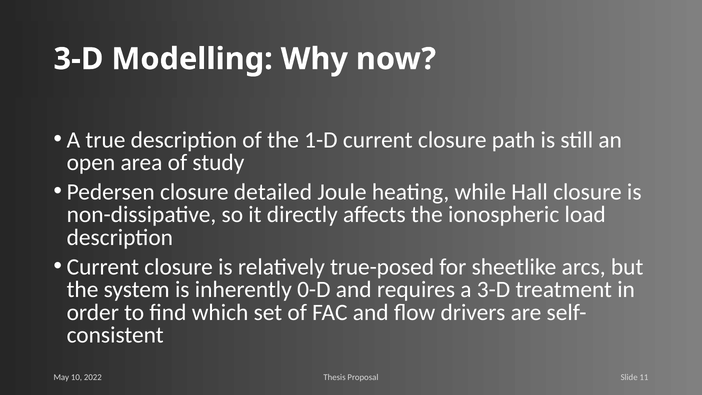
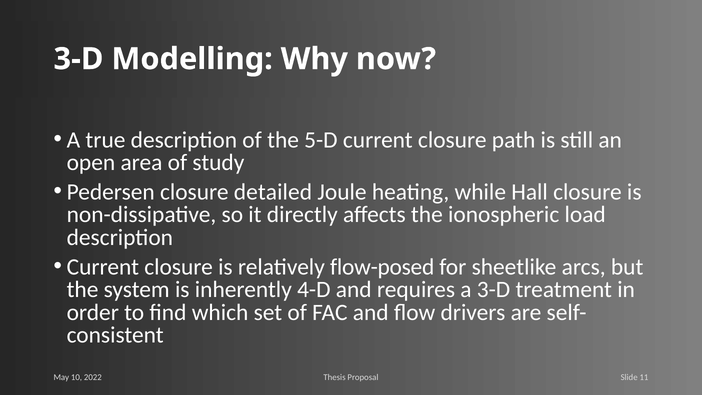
1-D: 1-D -> 5-D
true-posed: true-posed -> flow-posed
0-D: 0-D -> 4-D
